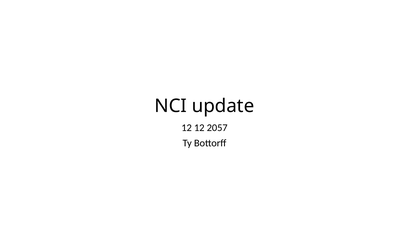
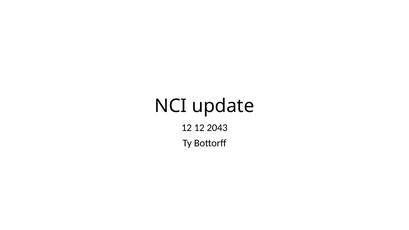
2057: 2057 -> 2043
